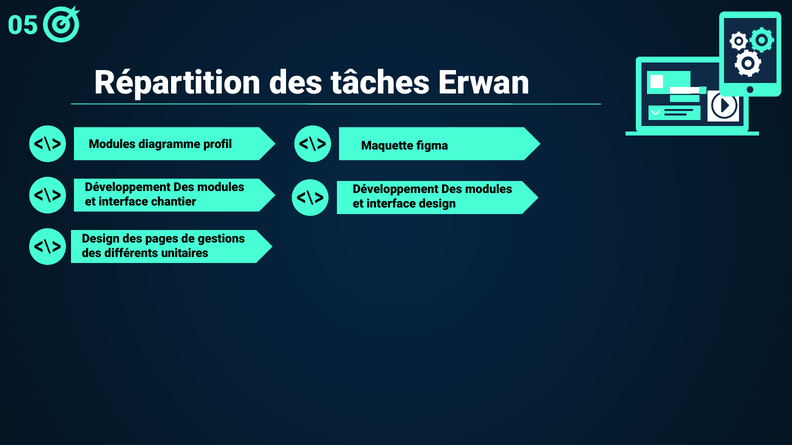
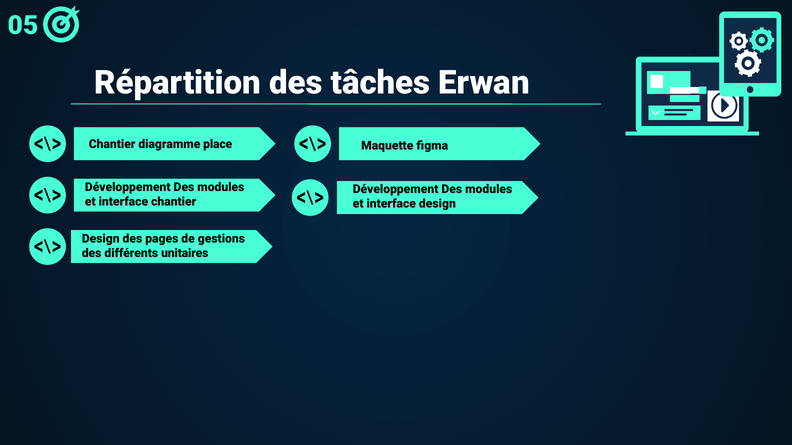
Modules at (112, 144): Modules -> Chantier
profil: profil -> place
